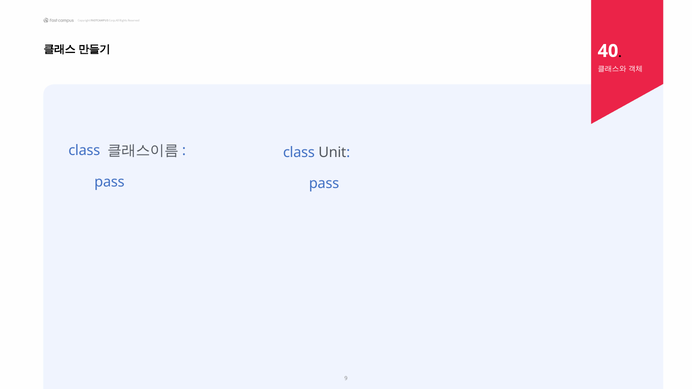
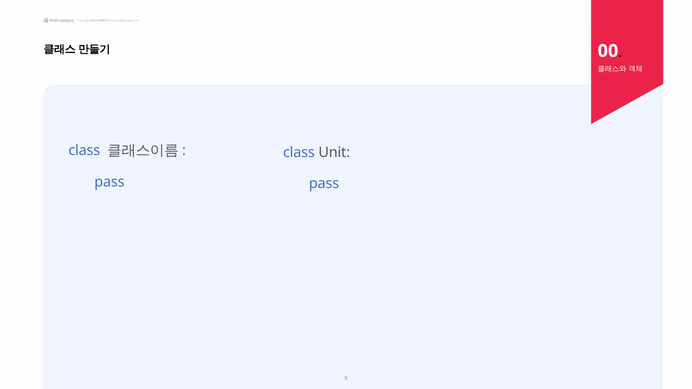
40: 40 -> 00
